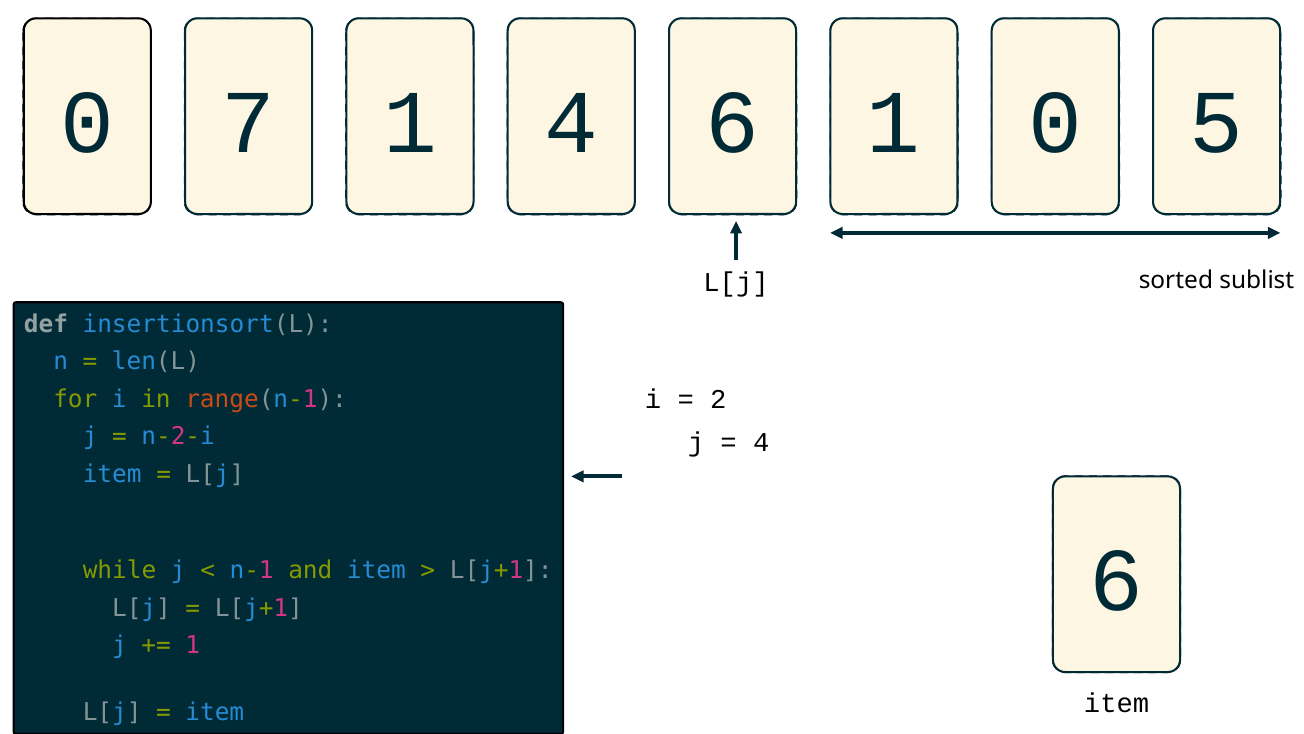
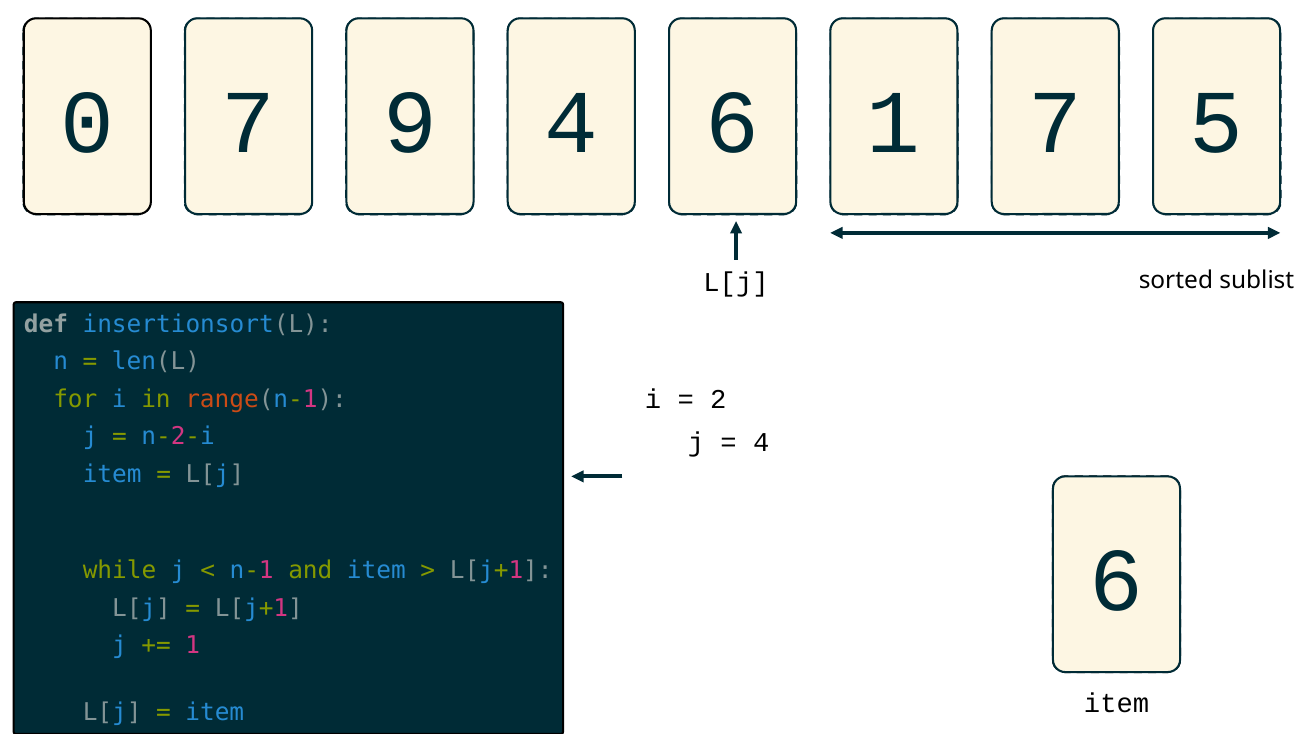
7 1: 1 -> 9
1 0: 0 -> 7
